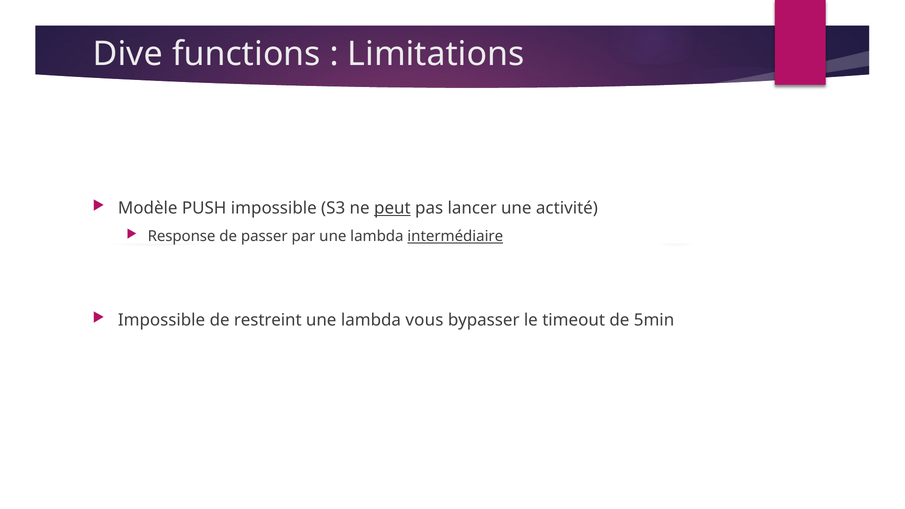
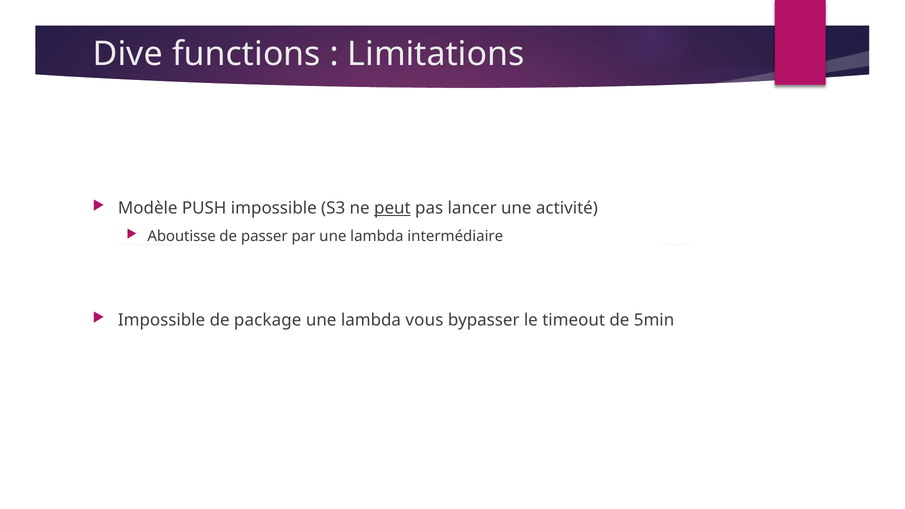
Response: Response -> Aboutisse
intermédiaire underline: present -> none
restreint: restreint -> package
